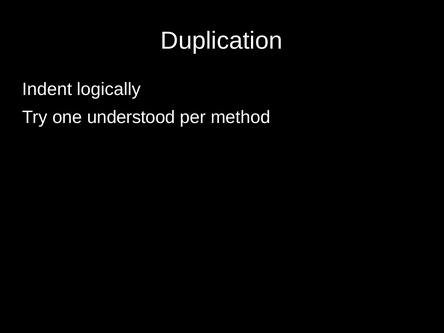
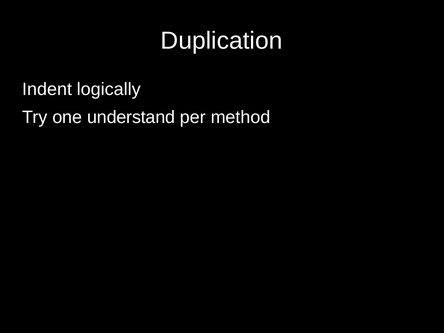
understood: understood -> understand
